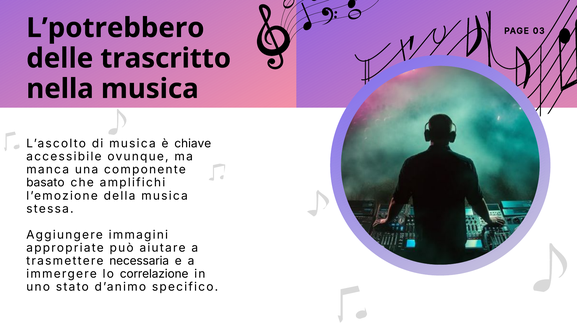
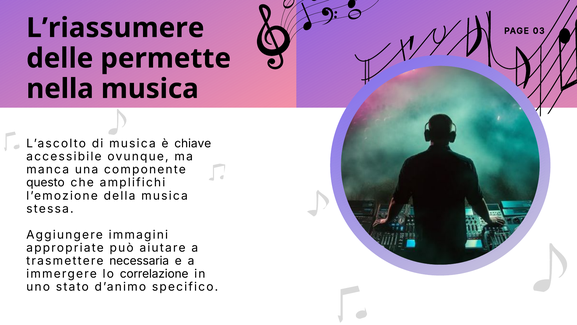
L’potrebbero: L’potrebbero -> L’riassumere
trascritto: trascritto -> permette
basato: basato -> questo
